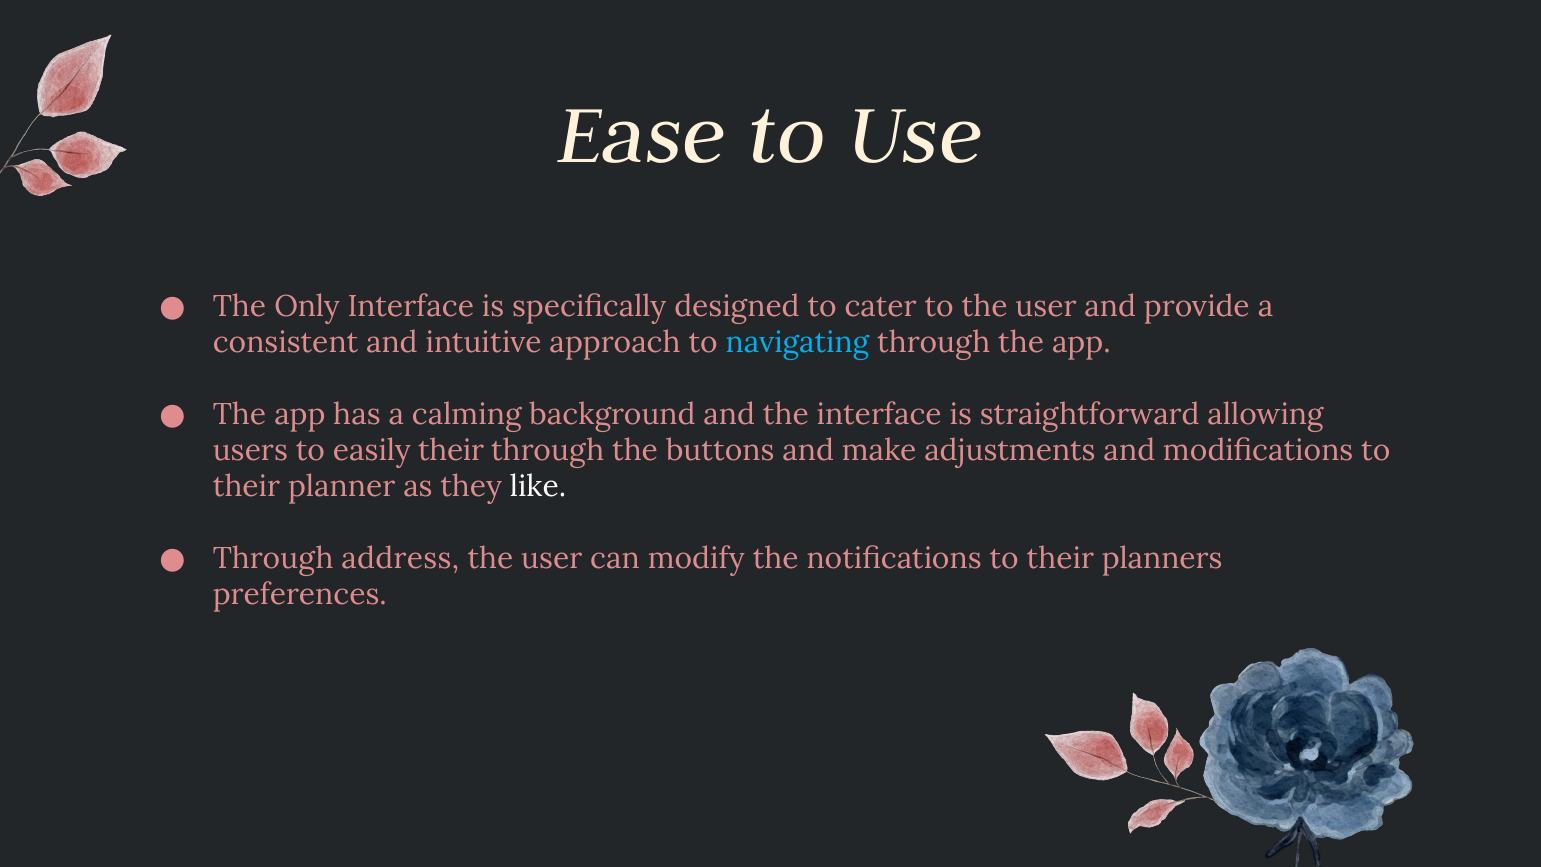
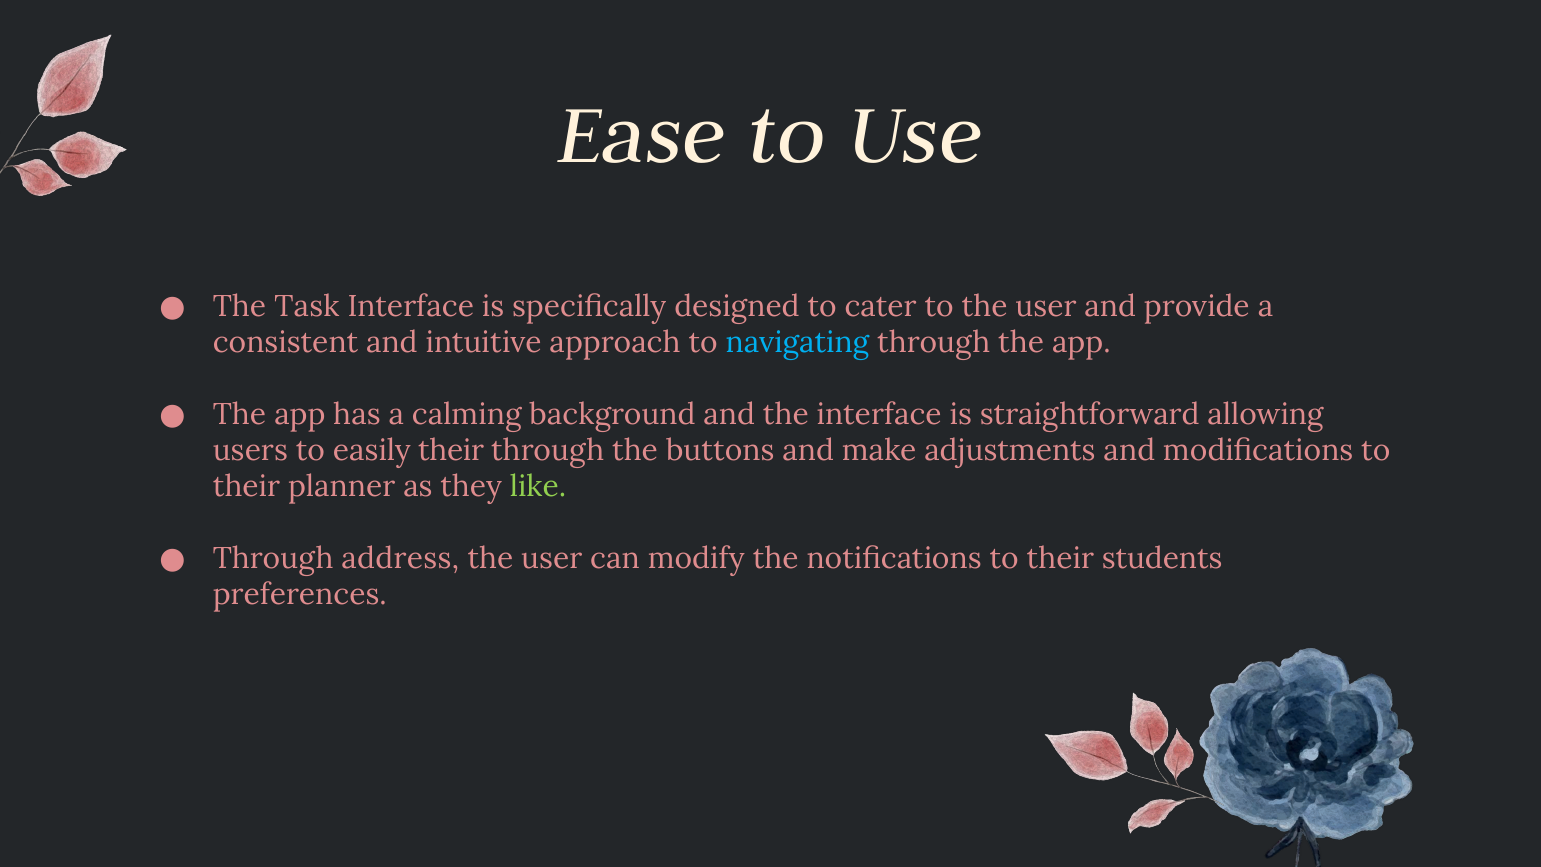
Only: Only -> Task
like colour: white -> light green
planners: planners -> students
